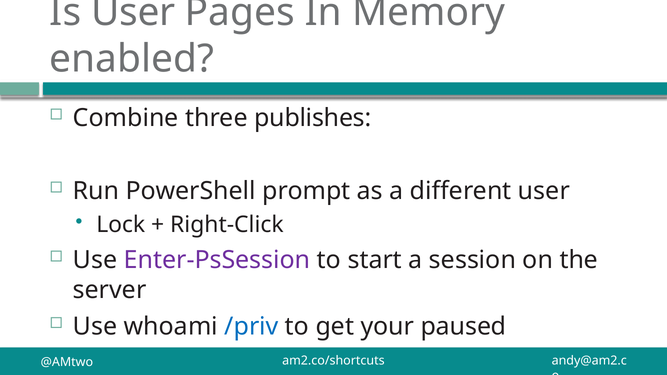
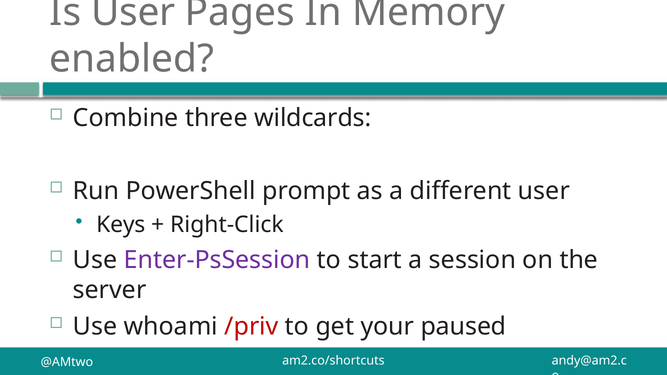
publishes: publishes -> wildcards
Lock: Lock -> Keys
/priv colour: blue -> red
